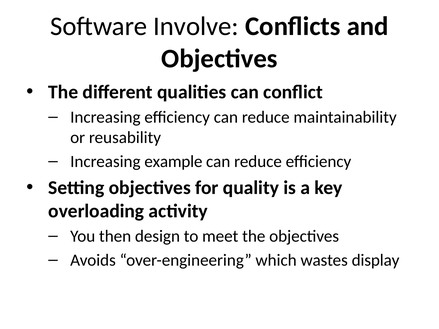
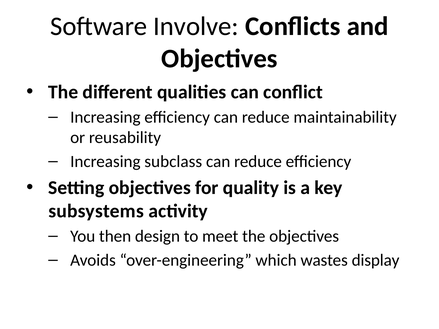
example: example -> subclass
overloading: overloading -> subsystems
